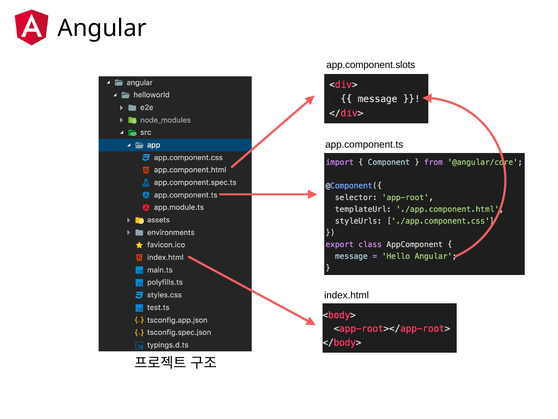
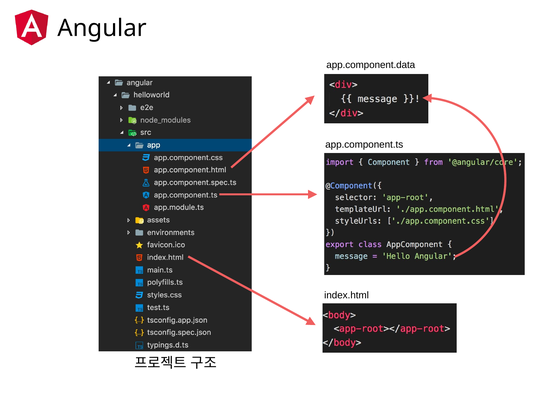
app.component.slots: app.component.slots -> app.component.data
